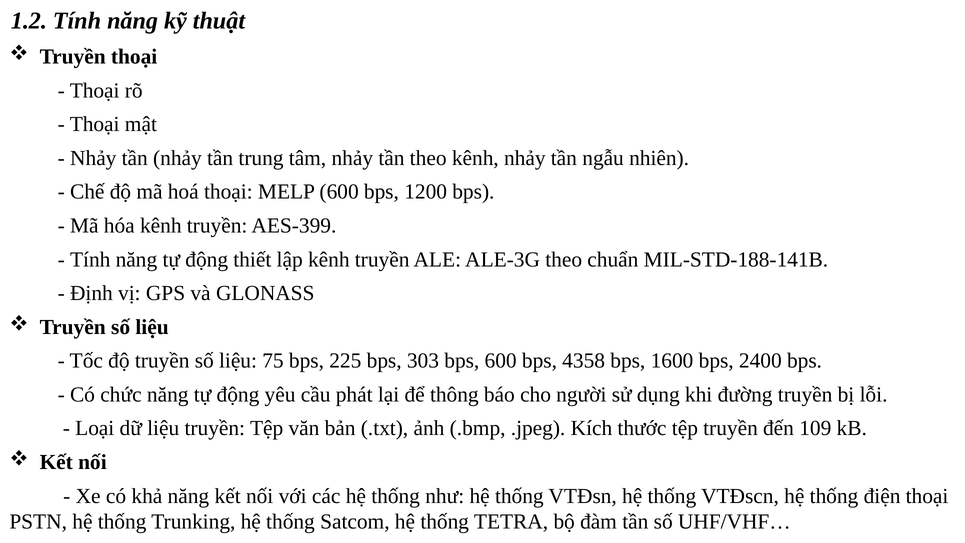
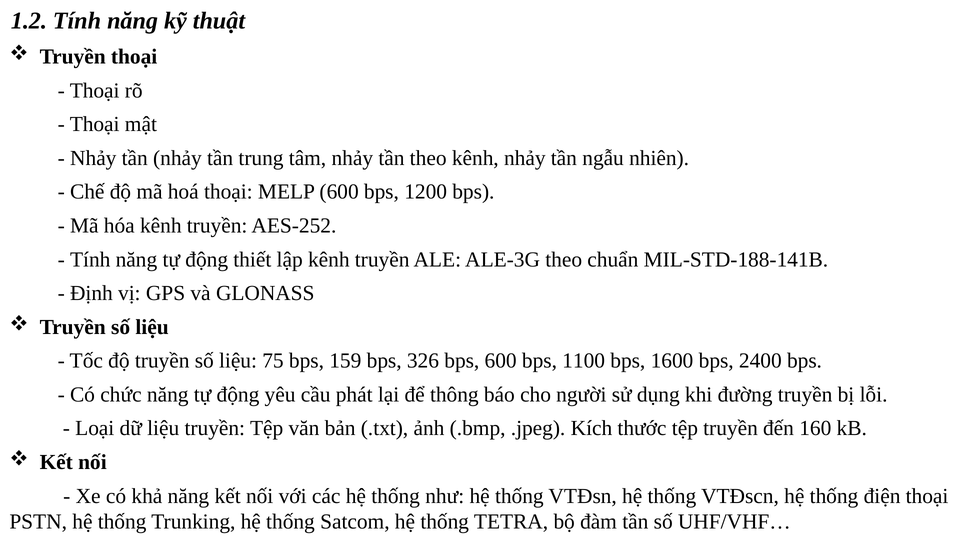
AES-399: AES-399 -> AES-252
225: 225 -> 159
303: 303 -> 326
4358: 4358 -> 1100
109: 109 -> 160
